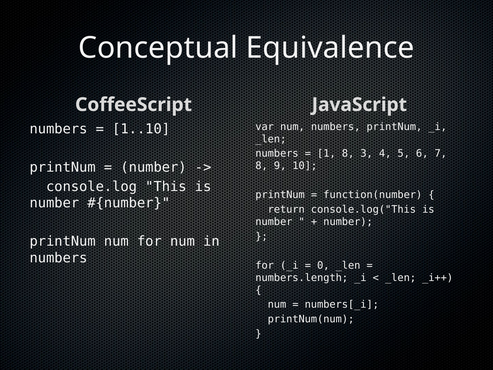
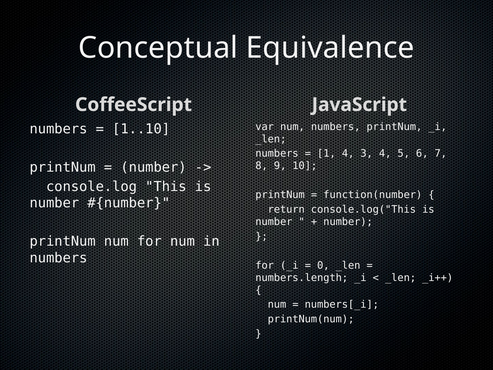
1 8: 8 -> 4
